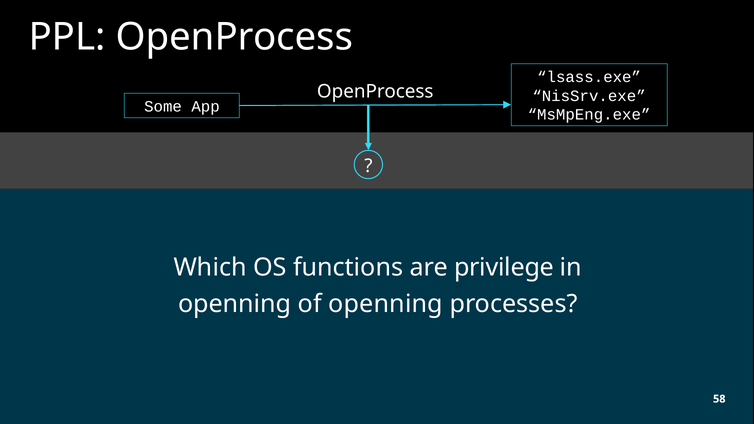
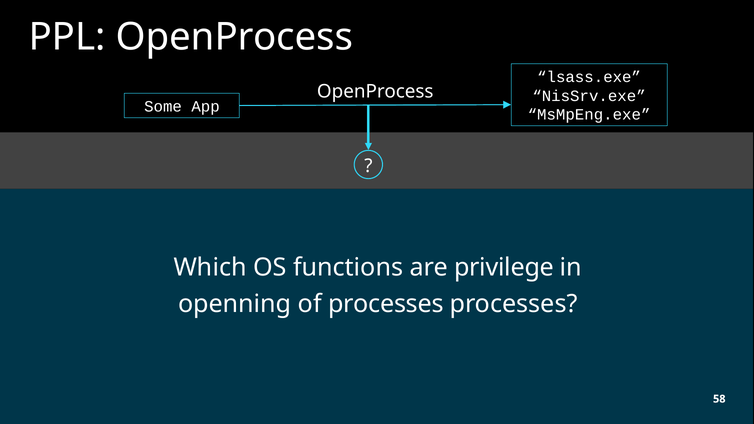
of openning: openning -> processes
